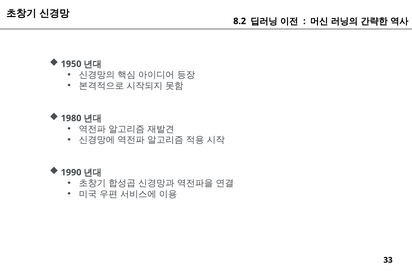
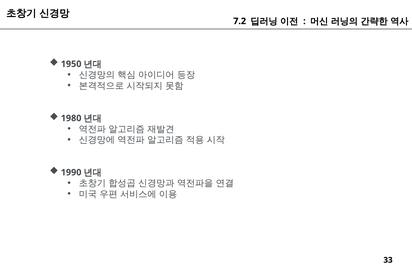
8.2: 8.2 -> 7.2
